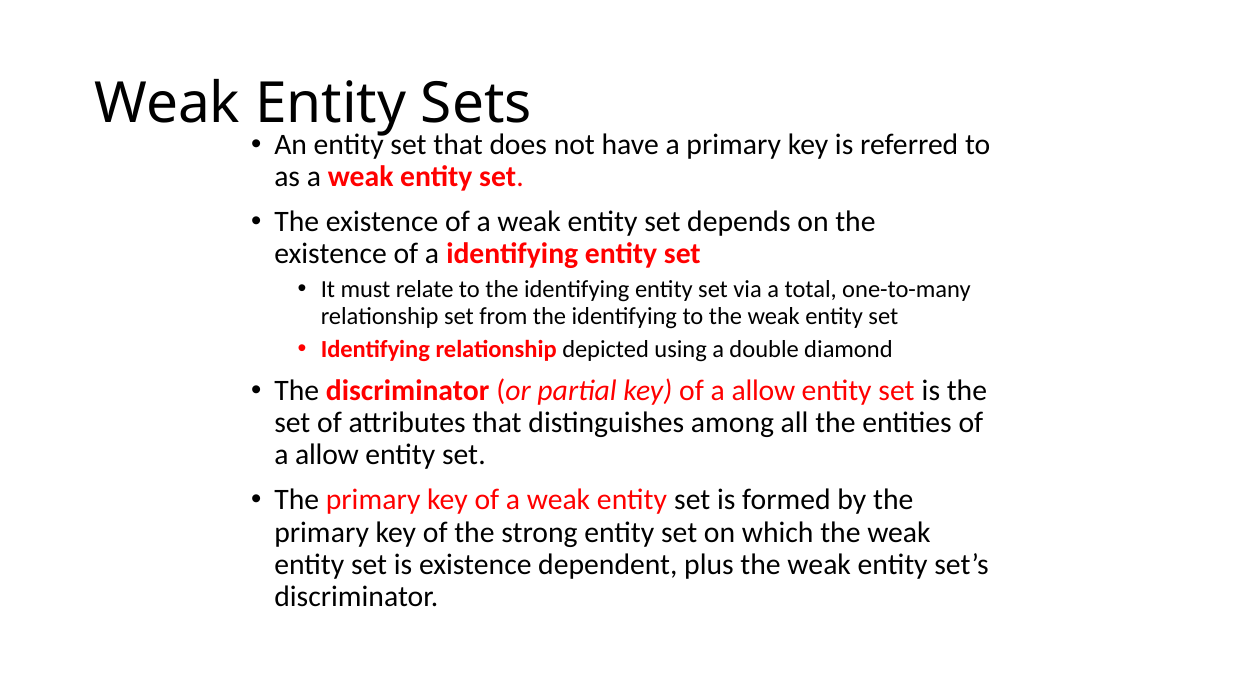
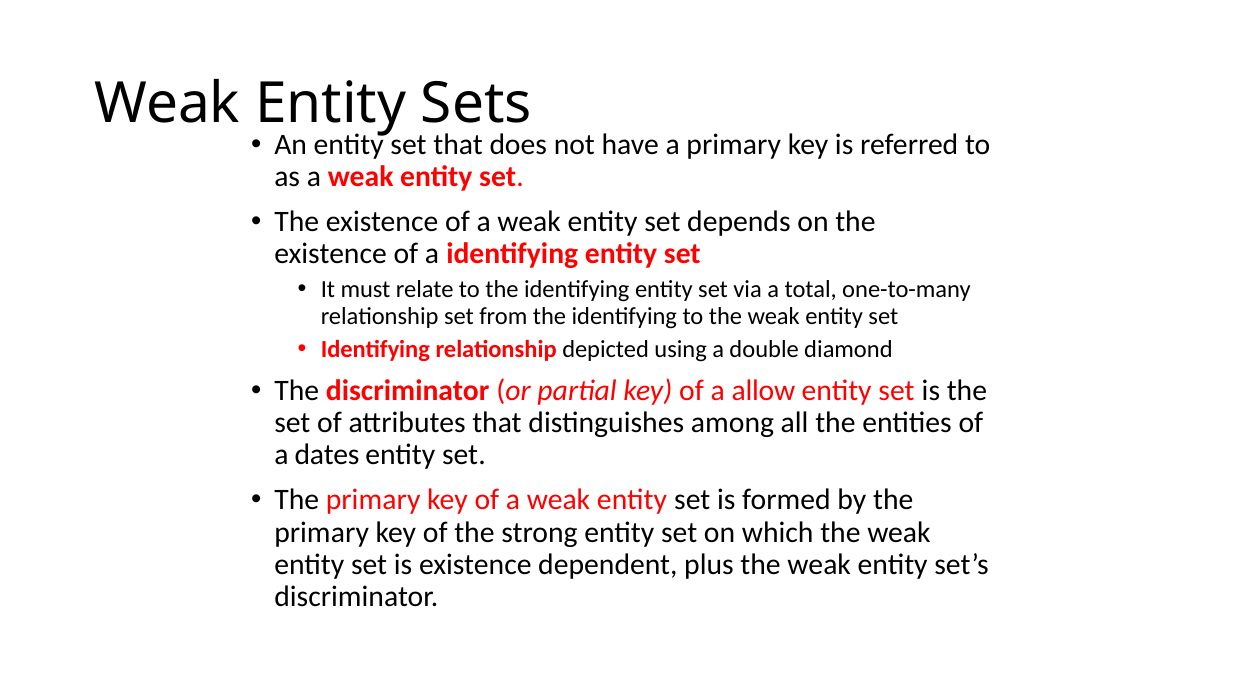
allow at (327, 455): allow -> dates
